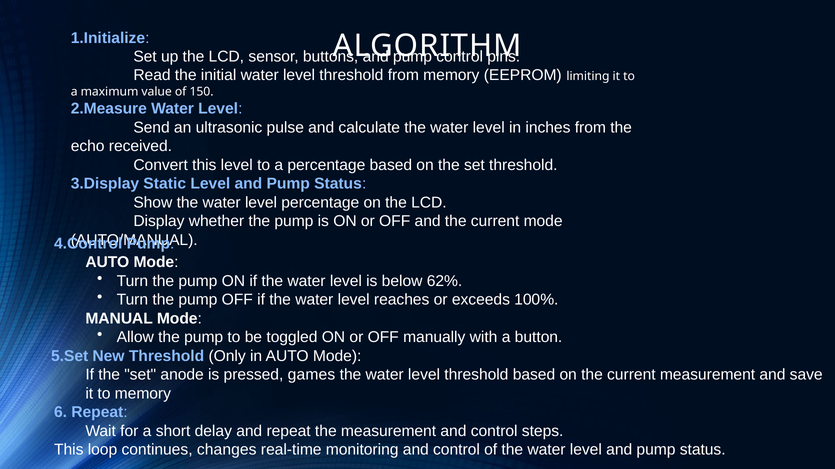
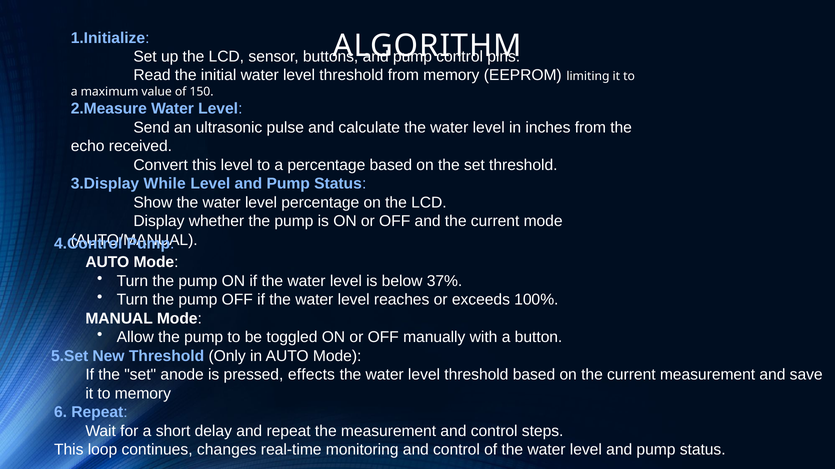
Static: Static -> While
62%: 62% -> 37%
games: games -> effects
